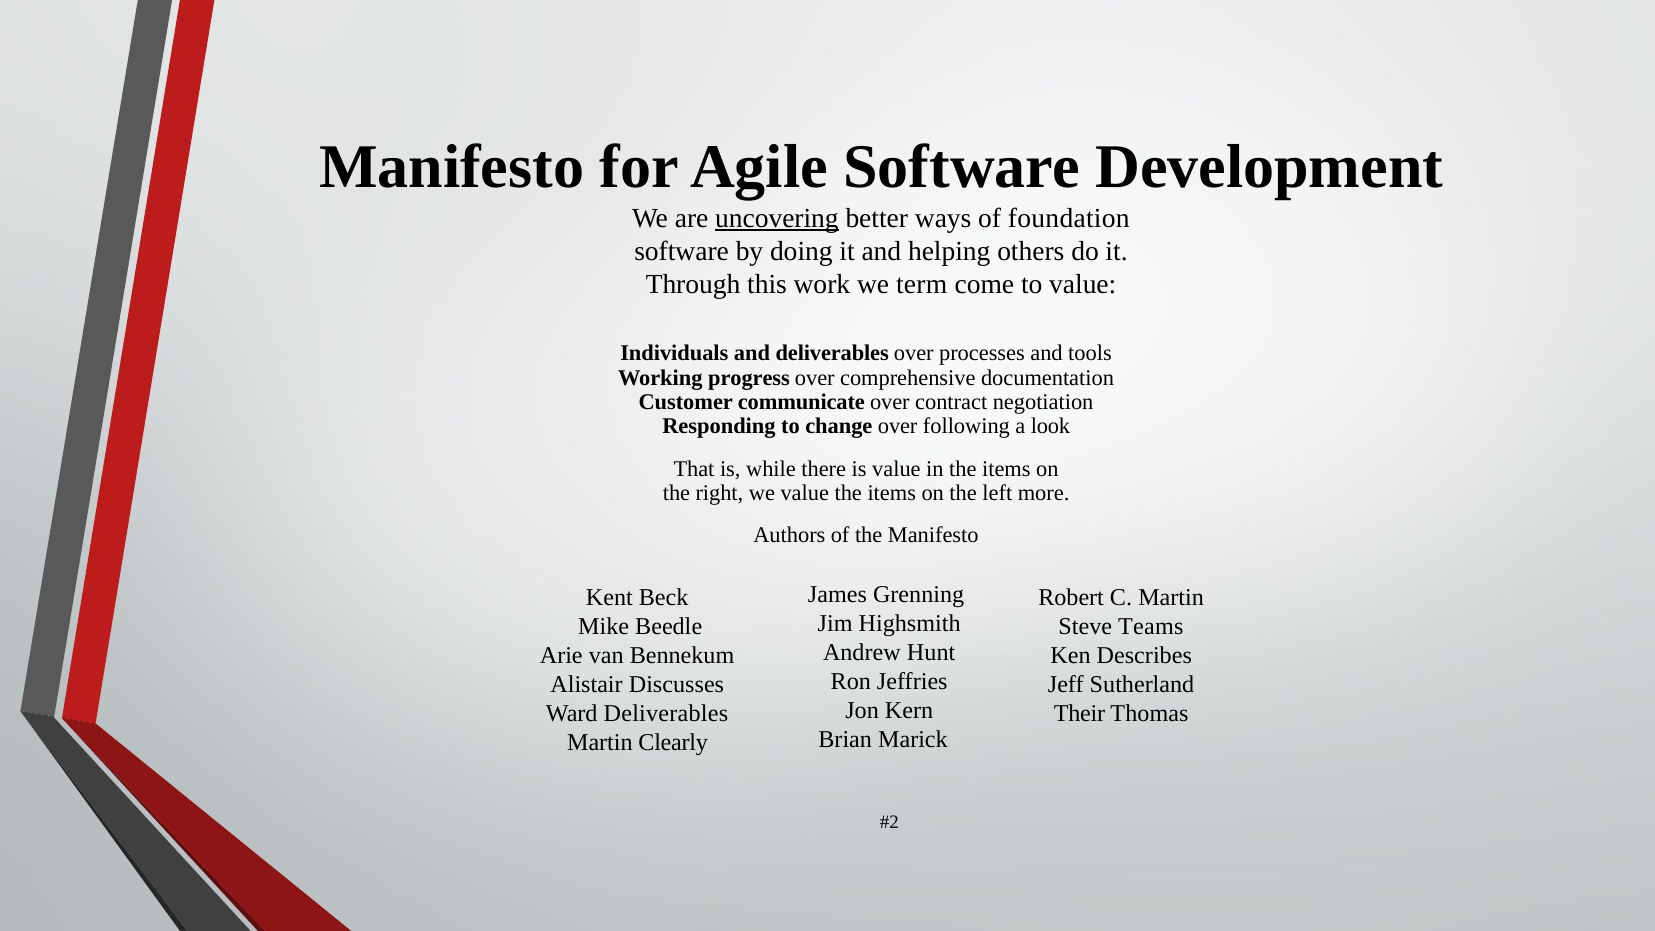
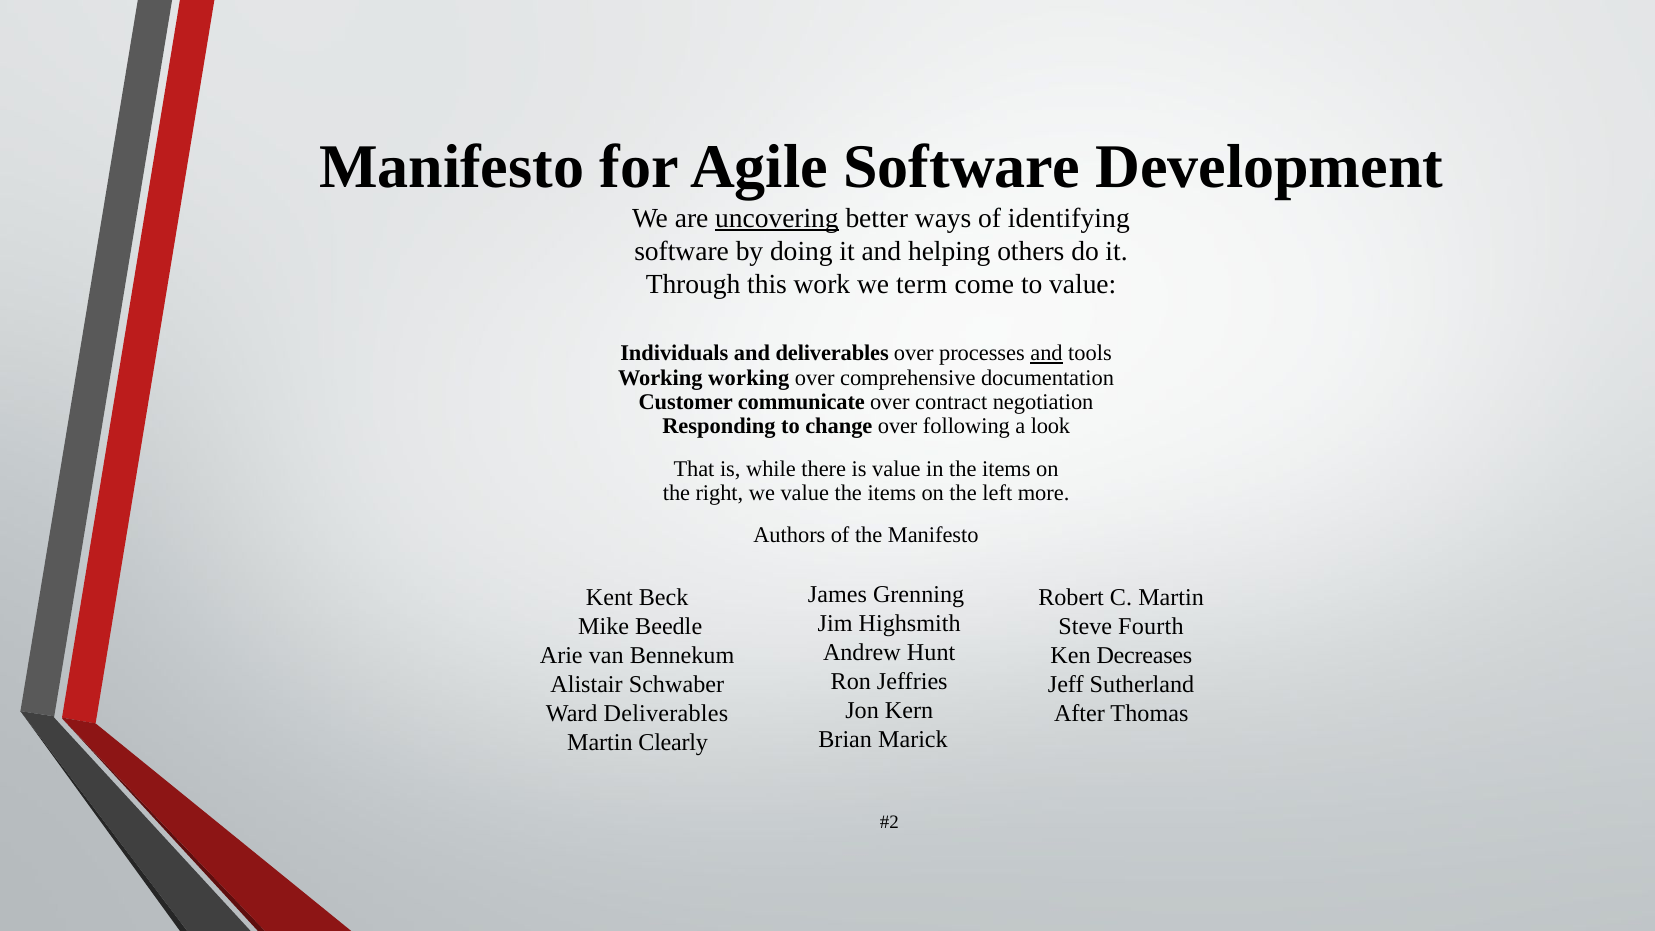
foundation: foundation -> identifying
and at (1047, 353) underline: none -> present
Working progress: progress -> working
Teams: Teams -> Fourth
Describes: Describes -> Decreases
Discusses: Discusses -> Schwaber
Their: Their -> After
